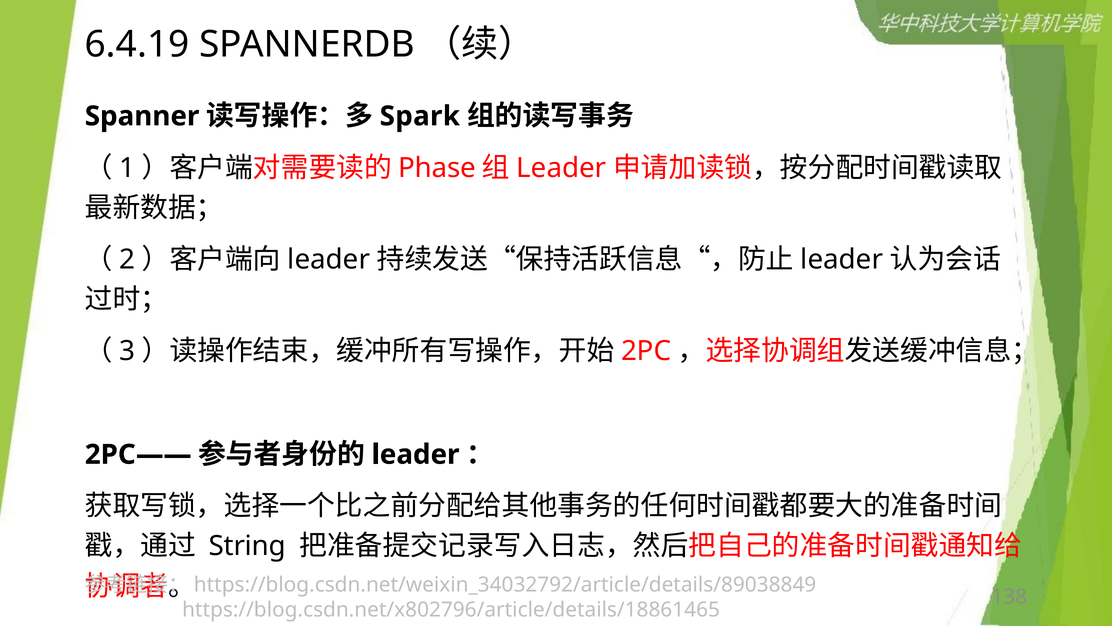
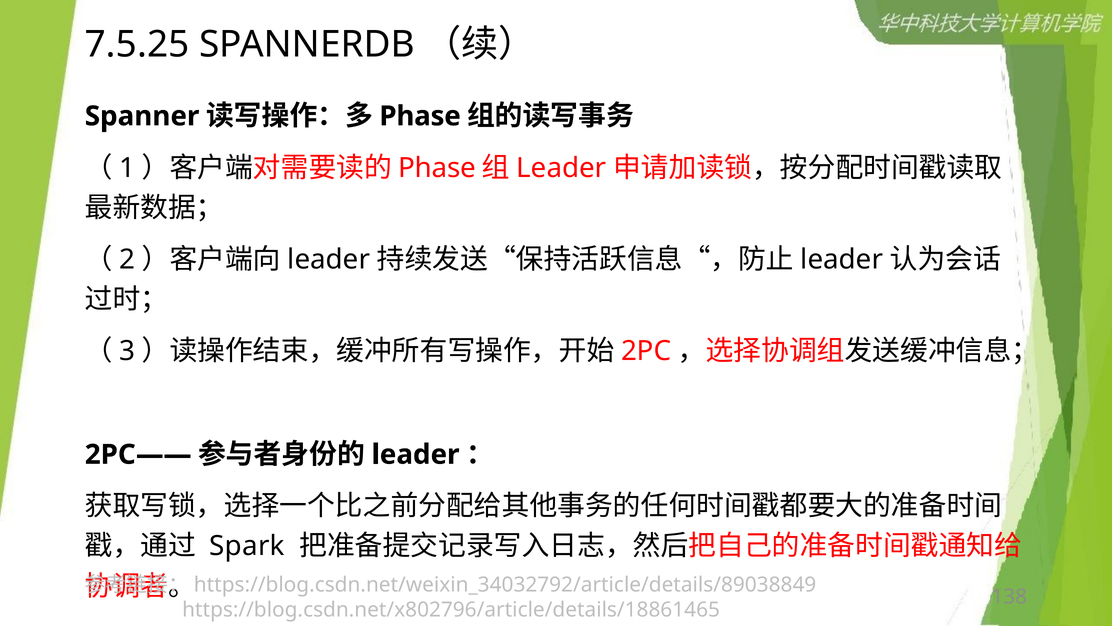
6.4.19: 6.4.19 -> 7.5.25
Spark at (420, 116): Spark -> Phase
String: String -> Spark
